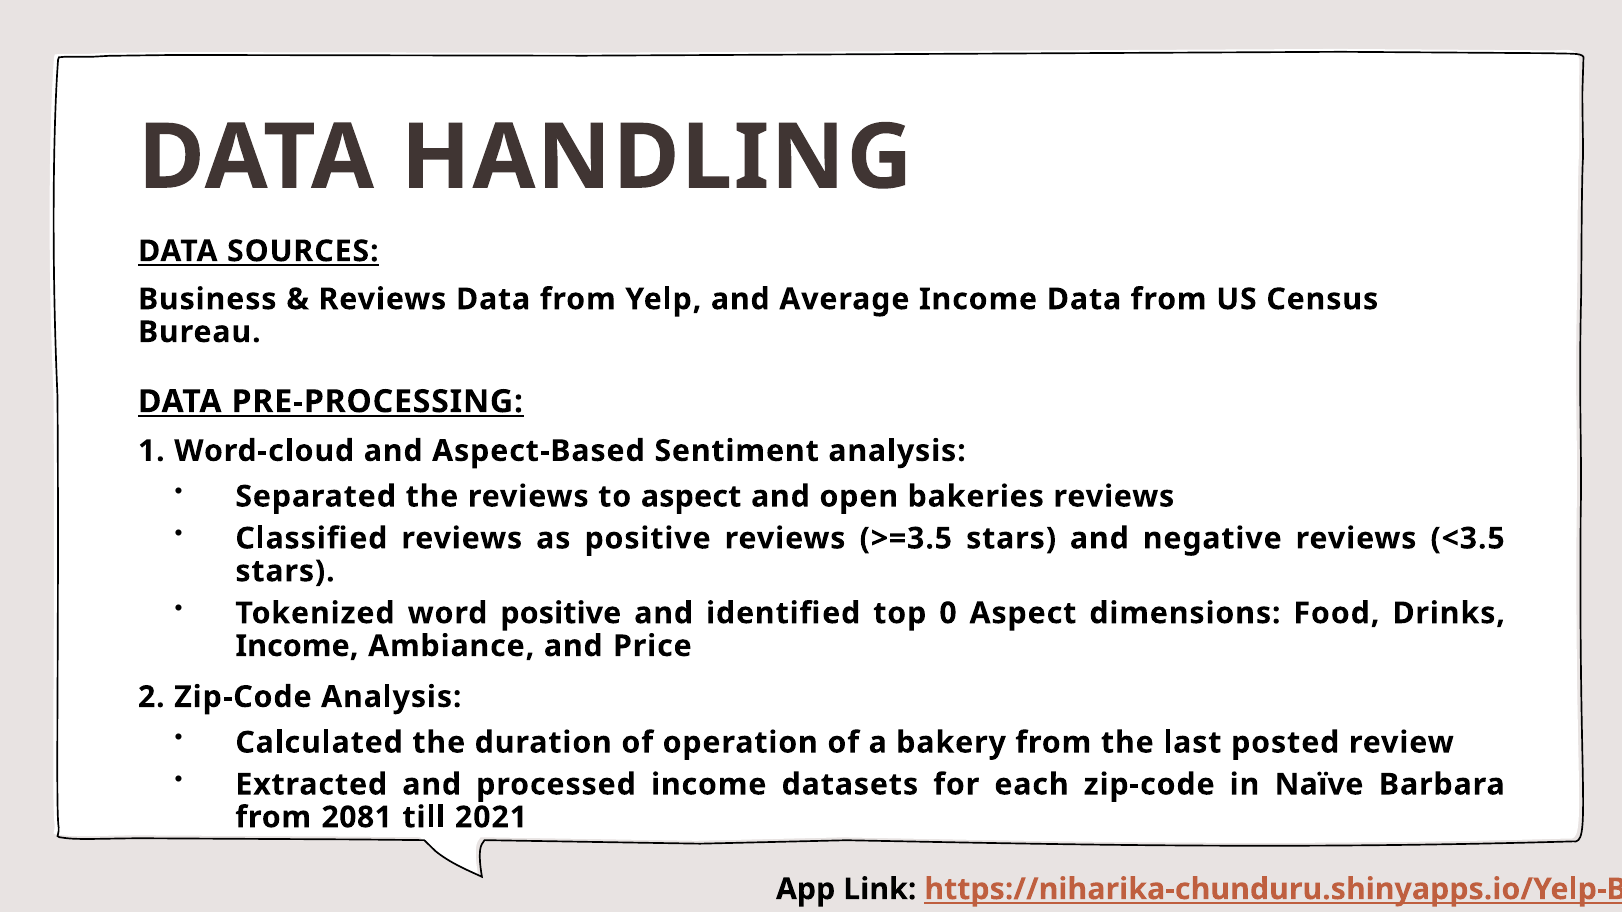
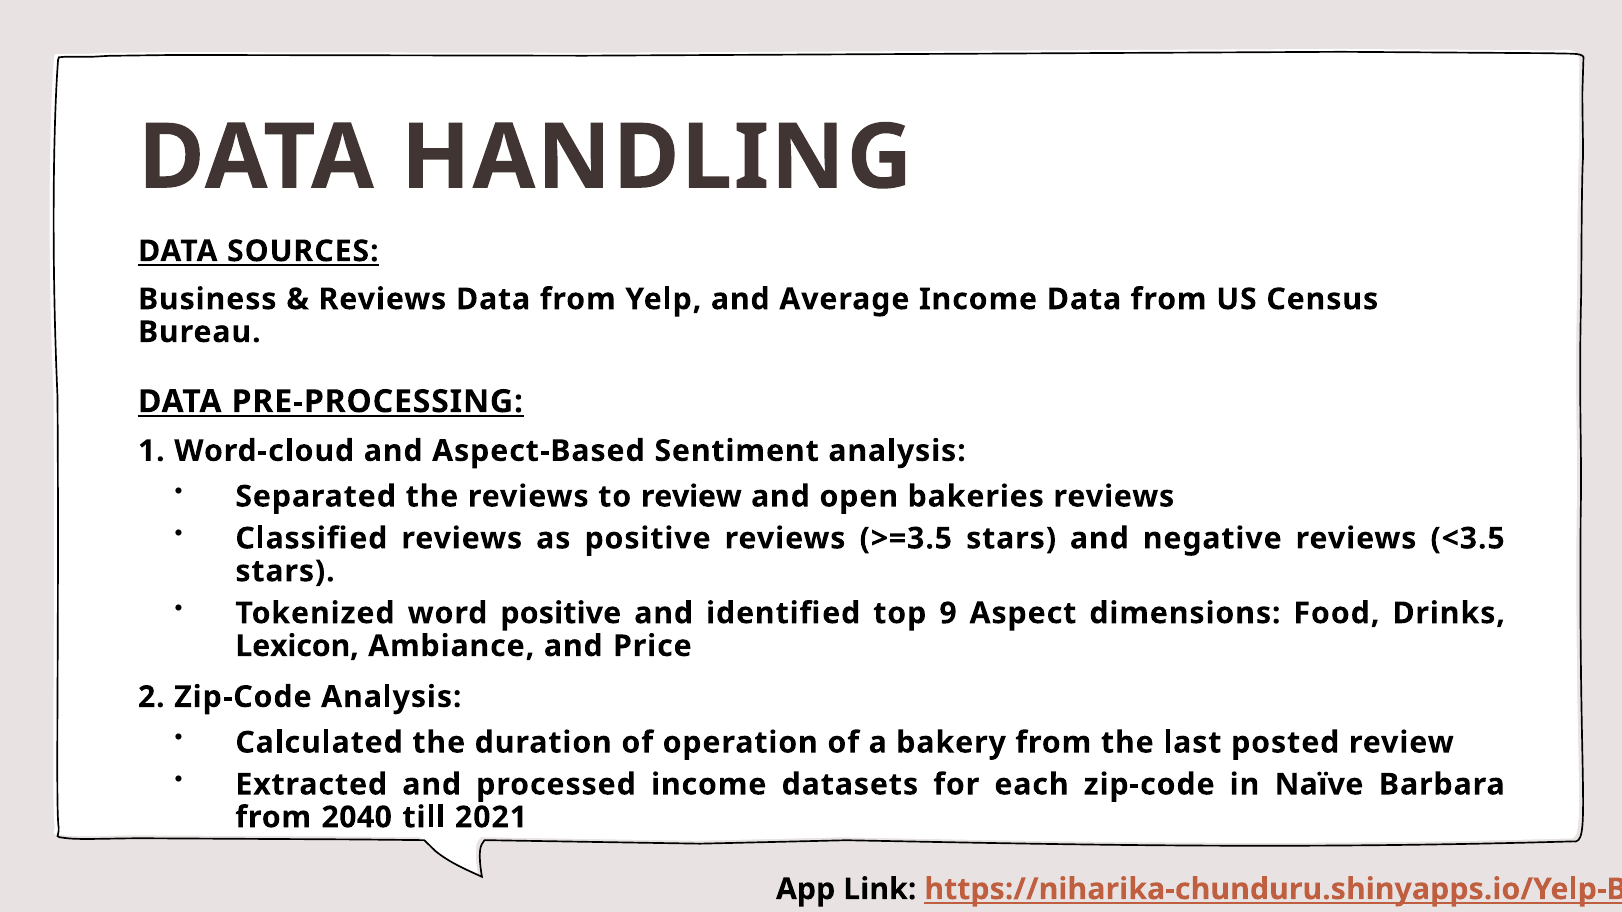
to aspect: aspect -> review
0: 0 -> 9
Income at (297, 646): Income -> Lexicon
2081: 2081 -> 2040
